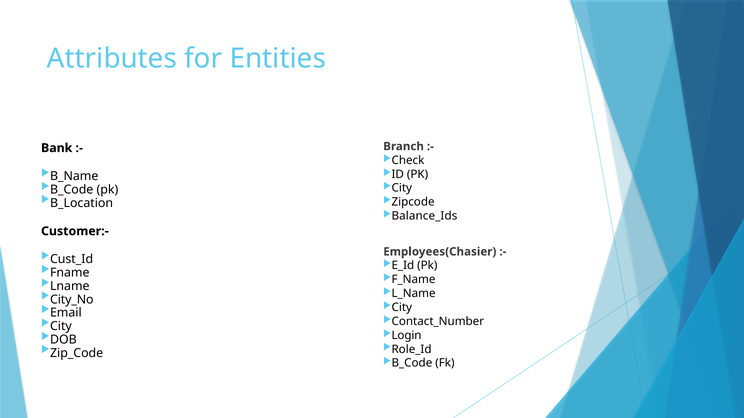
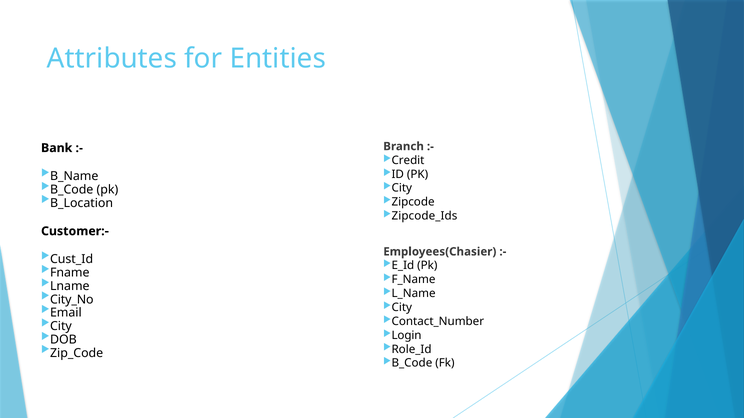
Check: Check -> Credit
Balance_Ids: Balance_Ids -> Zipcode_Ids
